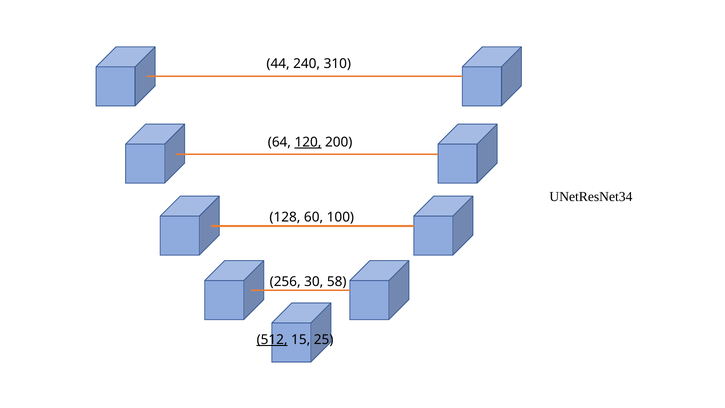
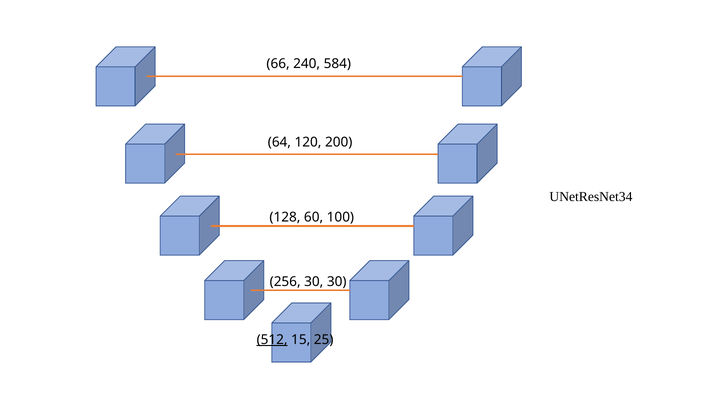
44: 44 -> 66
310: 310 -> 584
120 underline: present -> none
30 58: 58 -> 30
